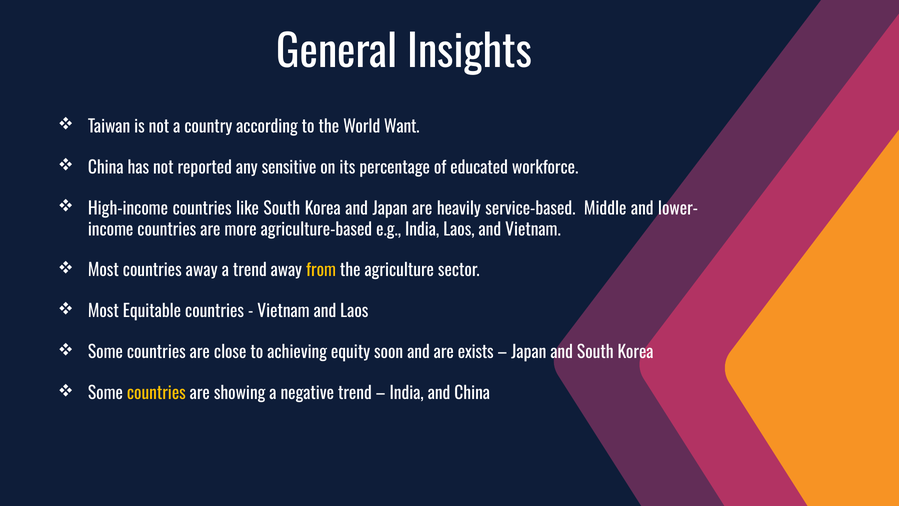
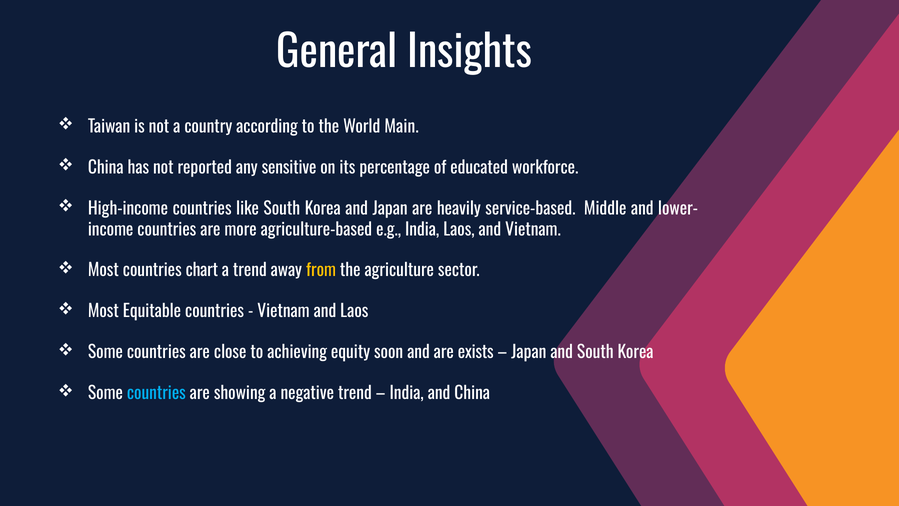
Want: Want -> Main
countries away: away -> chart
countries at (156, 393) colour: yellow -> light blue
